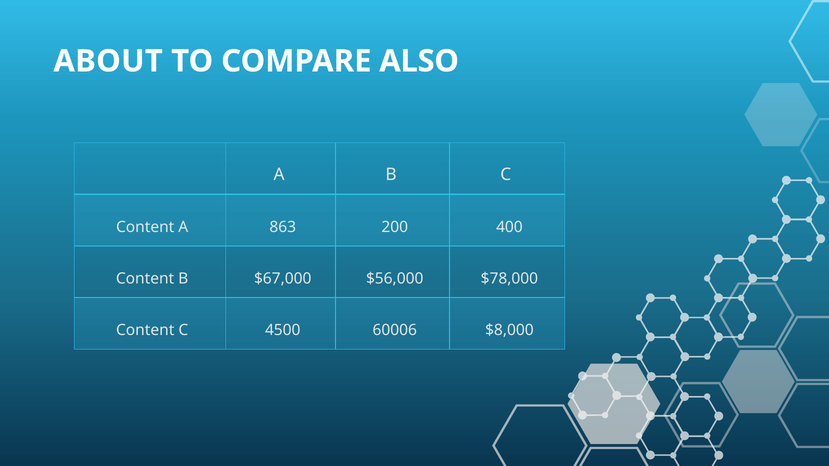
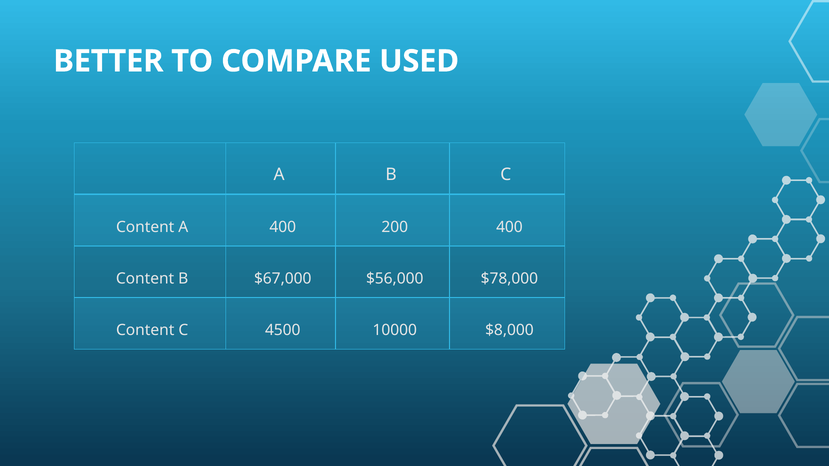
ABOUT: ABOUT -> BETTER
ALSO: ALSO -> USED
A 863: 863 -> 400
60006: 60006 -> 10000
